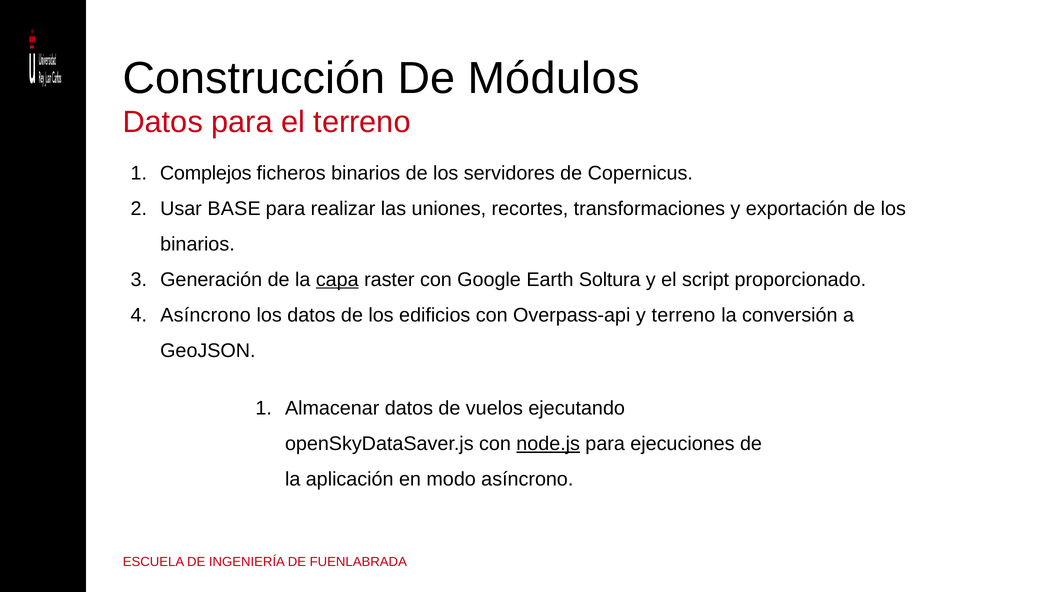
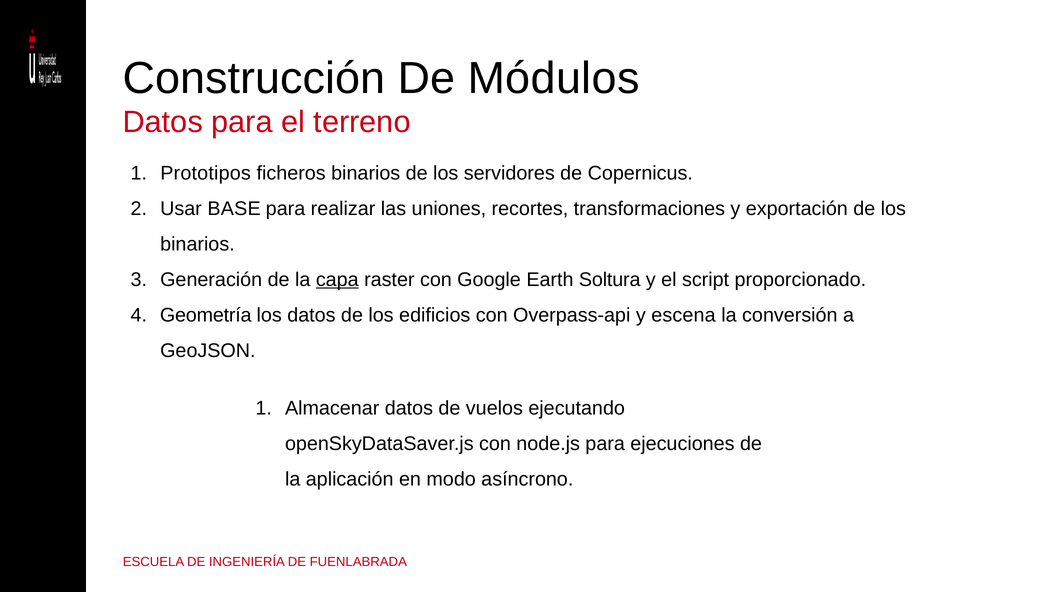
Complejos: Complejos -> Prototipos
Asíncrono at (206, 315): Asíncrono -> Geometría
y terreno: terreno -> escena
node.js underline: present -> none
